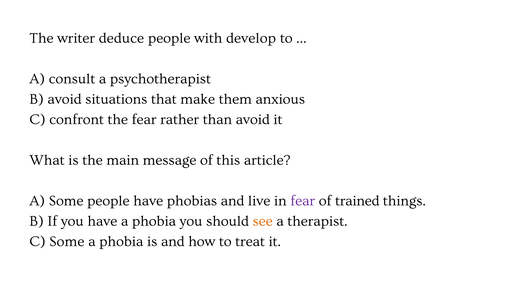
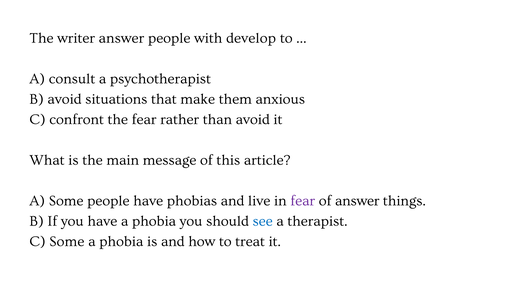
writer deduce: deduce -> answer
of trained: trained -> answer
see colour: orange -> blue
